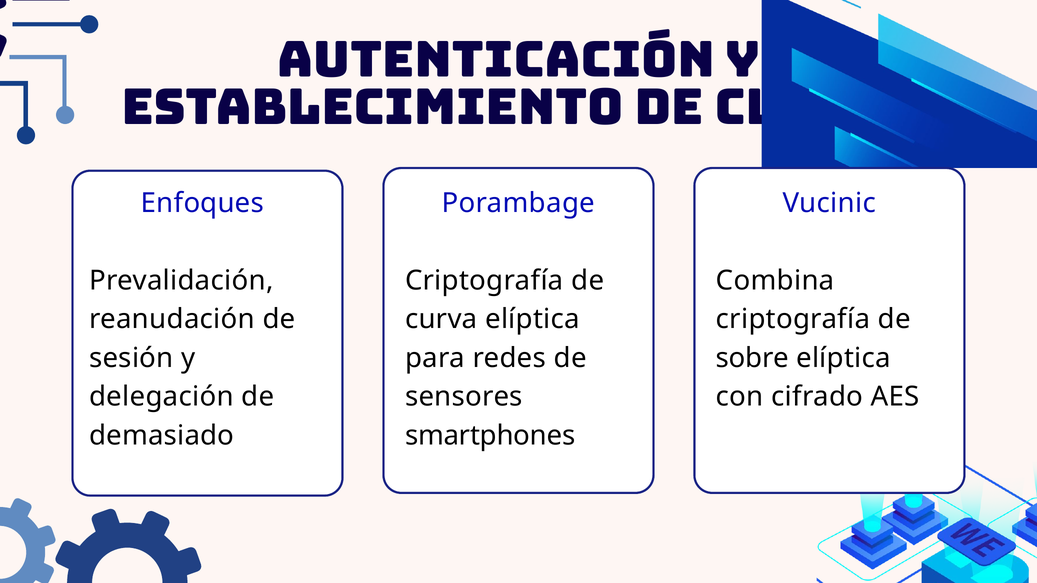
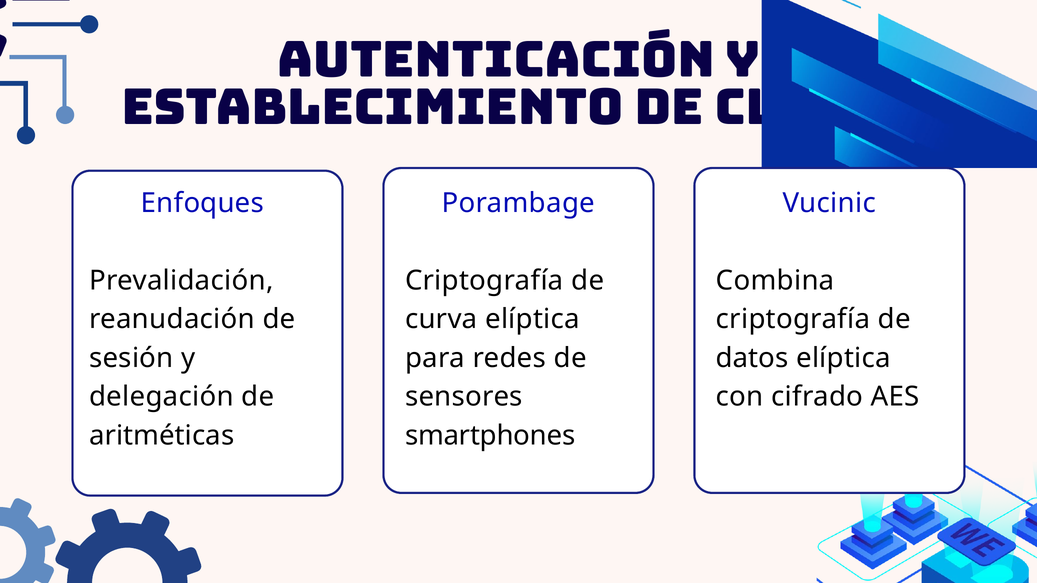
sobre: sobre -> datos
demasiado: demasiado -> aritméticas
